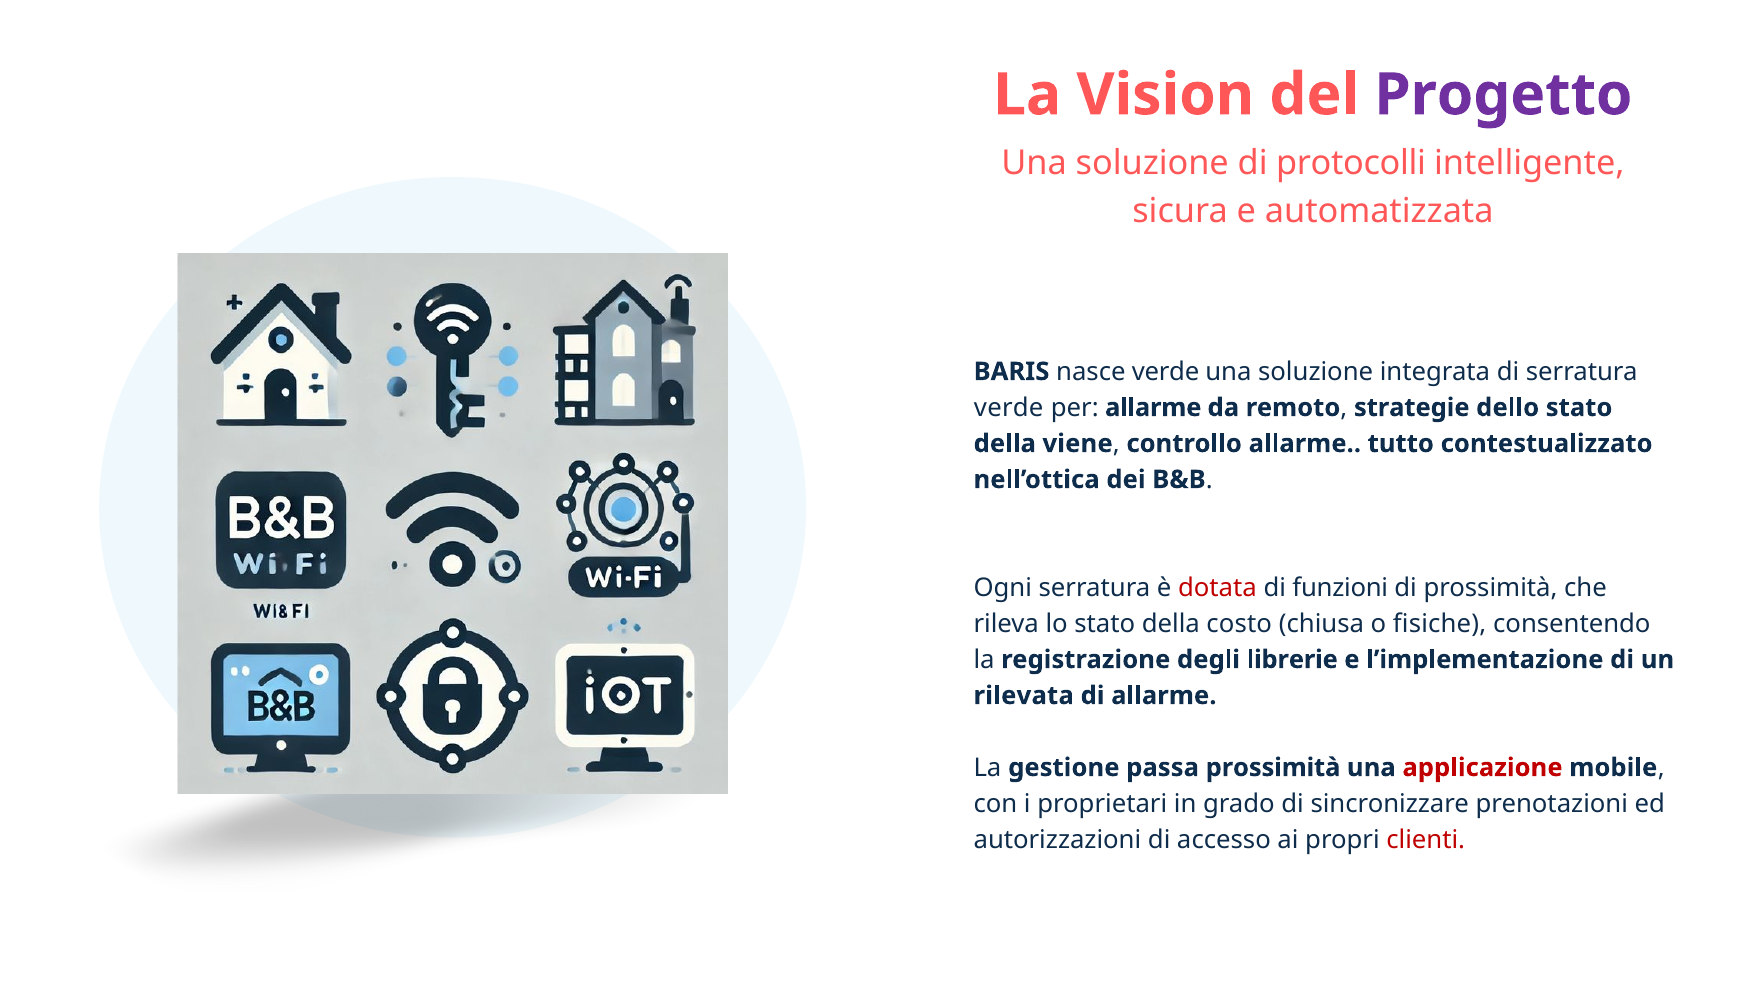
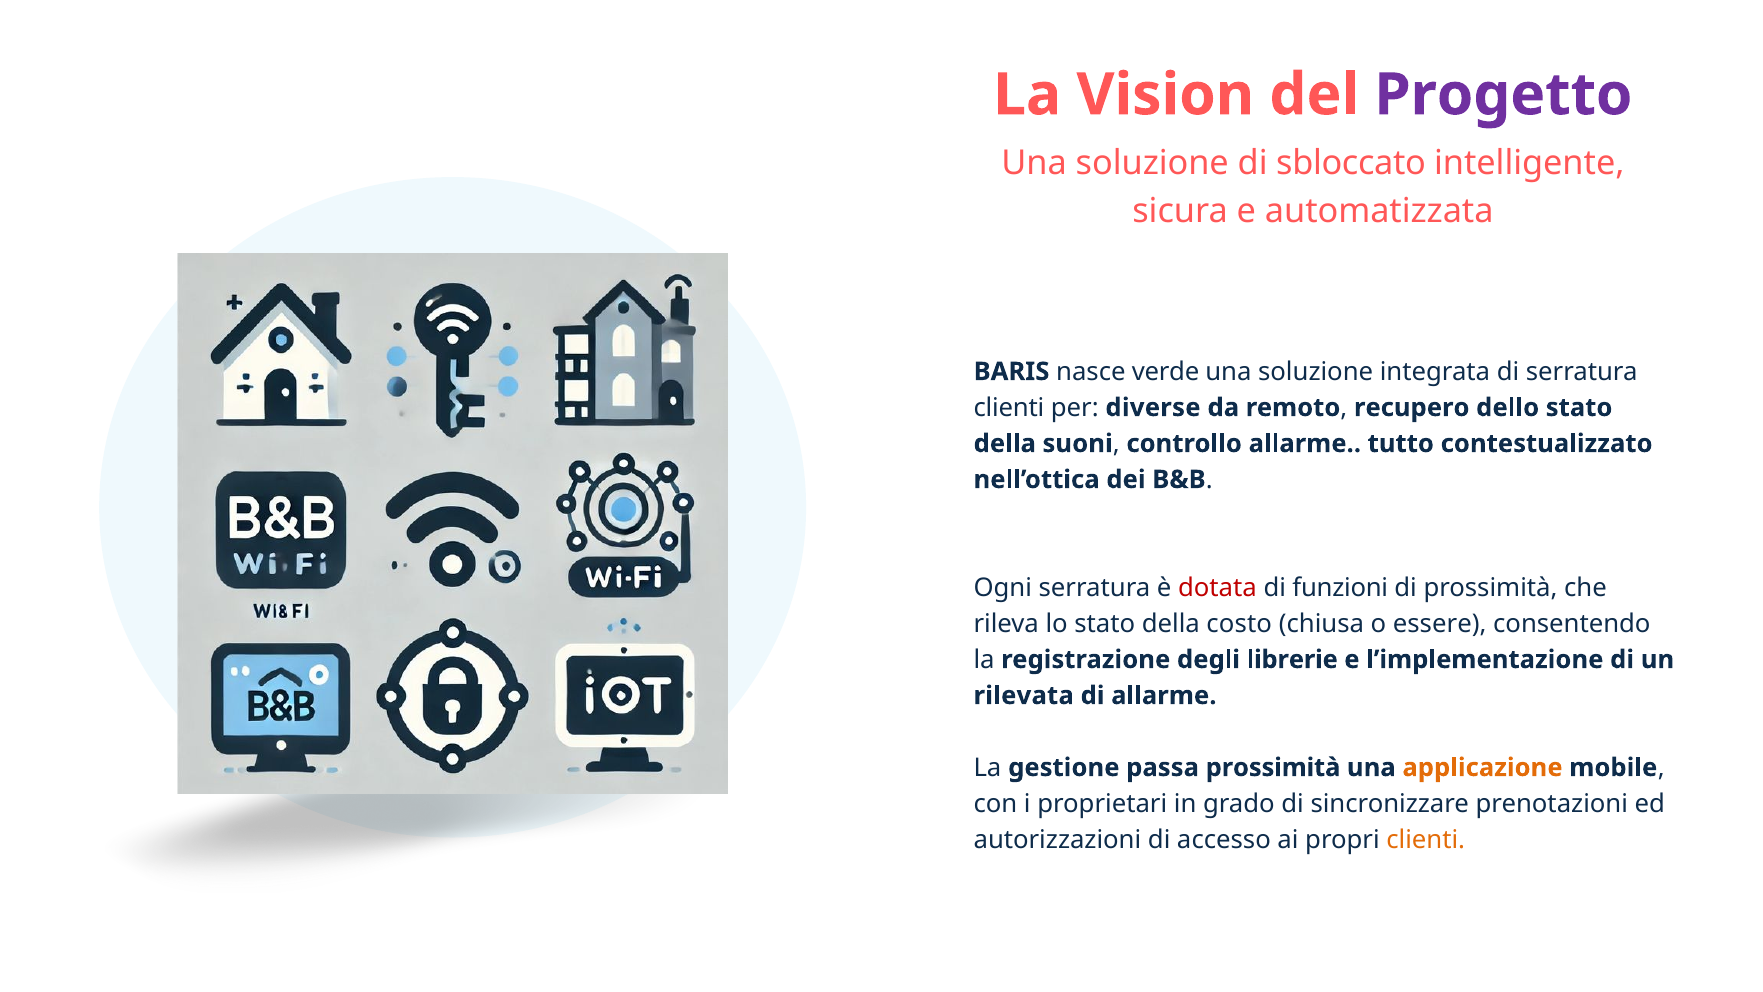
protocolli: protocolli -> sbloccato
verde at (1009, 407): verde -> clienti
per allarme: allarme -> diverse
strategie: strategie -> recupero
viene: viene -> suoni
fisiche: fisiche -> essere
applicazione colour: red -> orange
clienti at (1426, 839) colour: red -> orange
